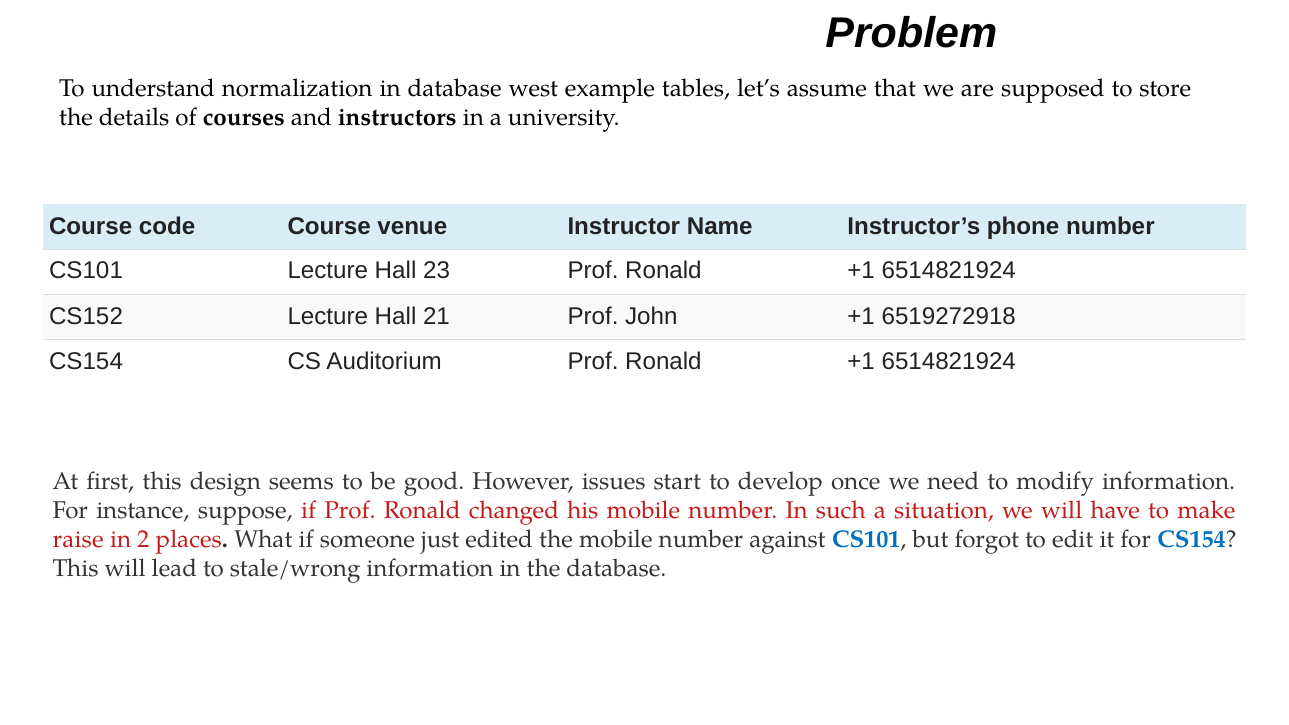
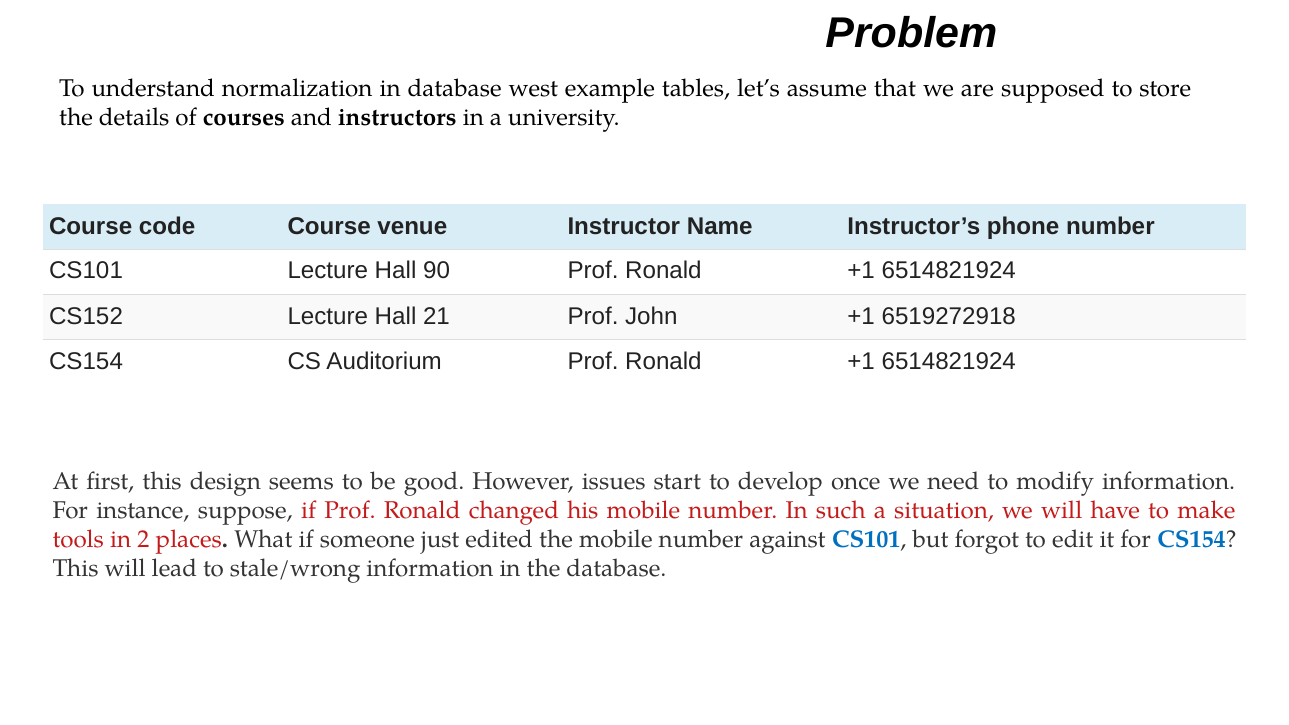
23: 23 -> 90
raise: raise -> tools
